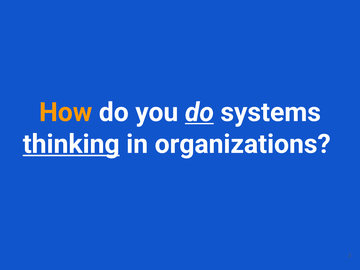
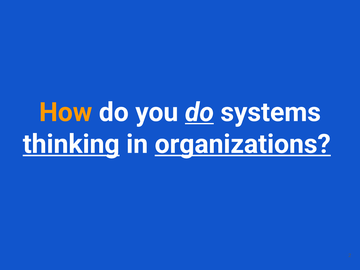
organizations underline: none -> present
